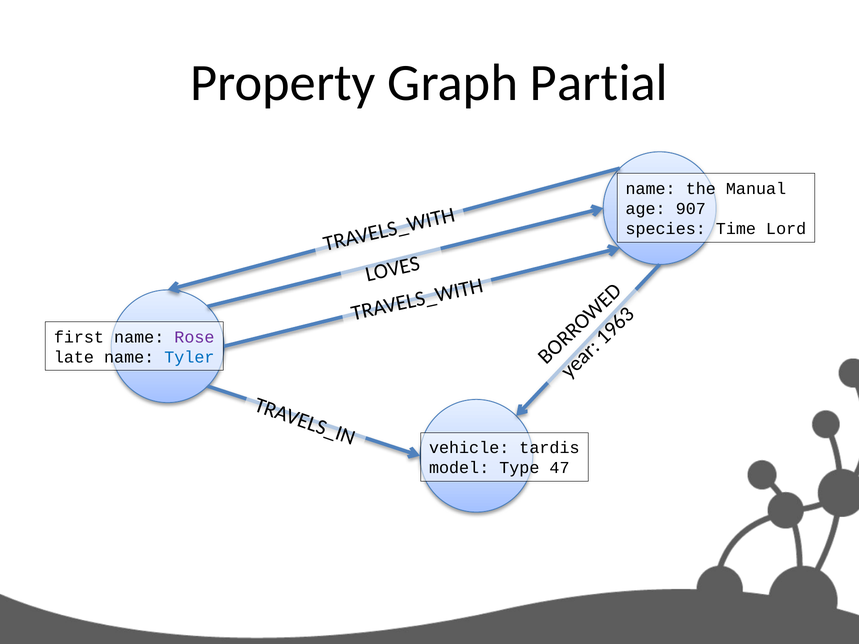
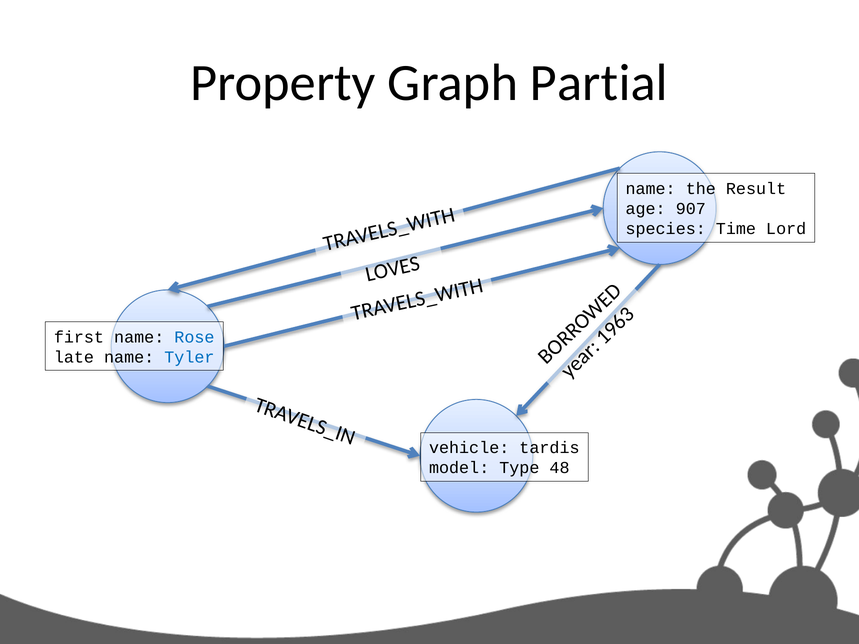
Manual: Manual -> Result
Rose colour: purple -> blue
47: 47 -> 48
